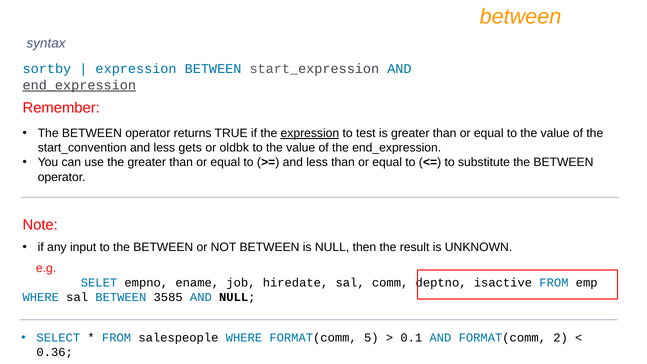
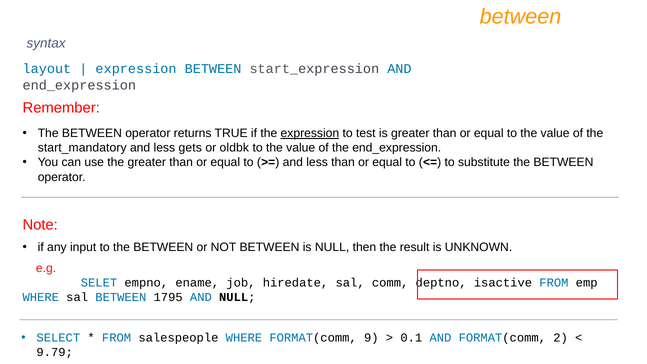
sortby: sortby -> layout
end_expression at (79, 85) underline: present -> none
start_convention: start_convention -> start_mandatory
3585: 3585 -> 1795
5: 5 -> 9
0.36: 0.36 -> 9.79
